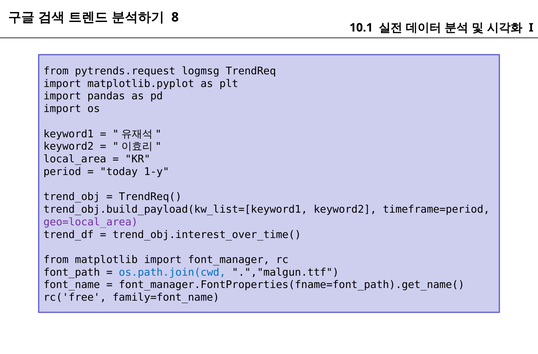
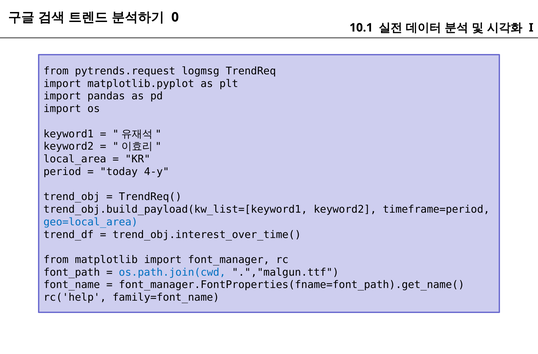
8: 8 -> 0
1-y: 1-y -> 4-y
geo=local_area colour: purple -> blue
rc('free: rc('free -> rc('help
